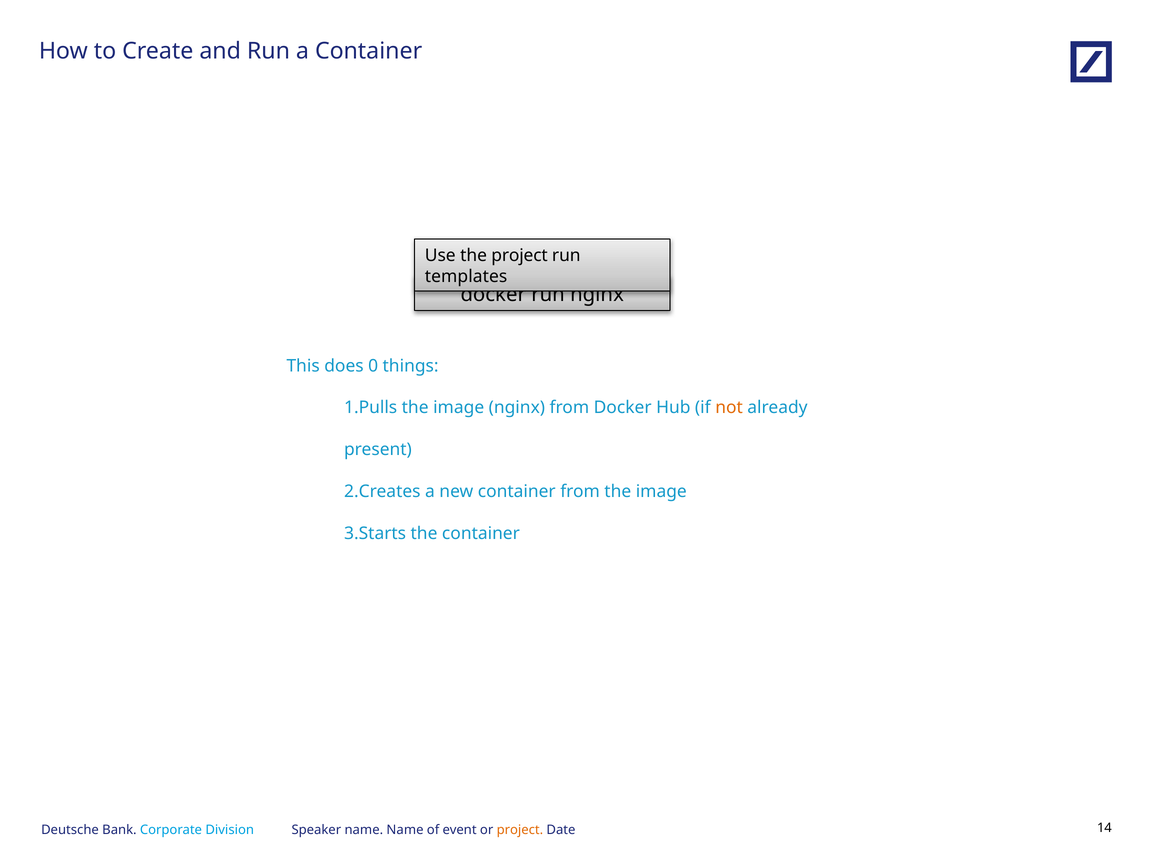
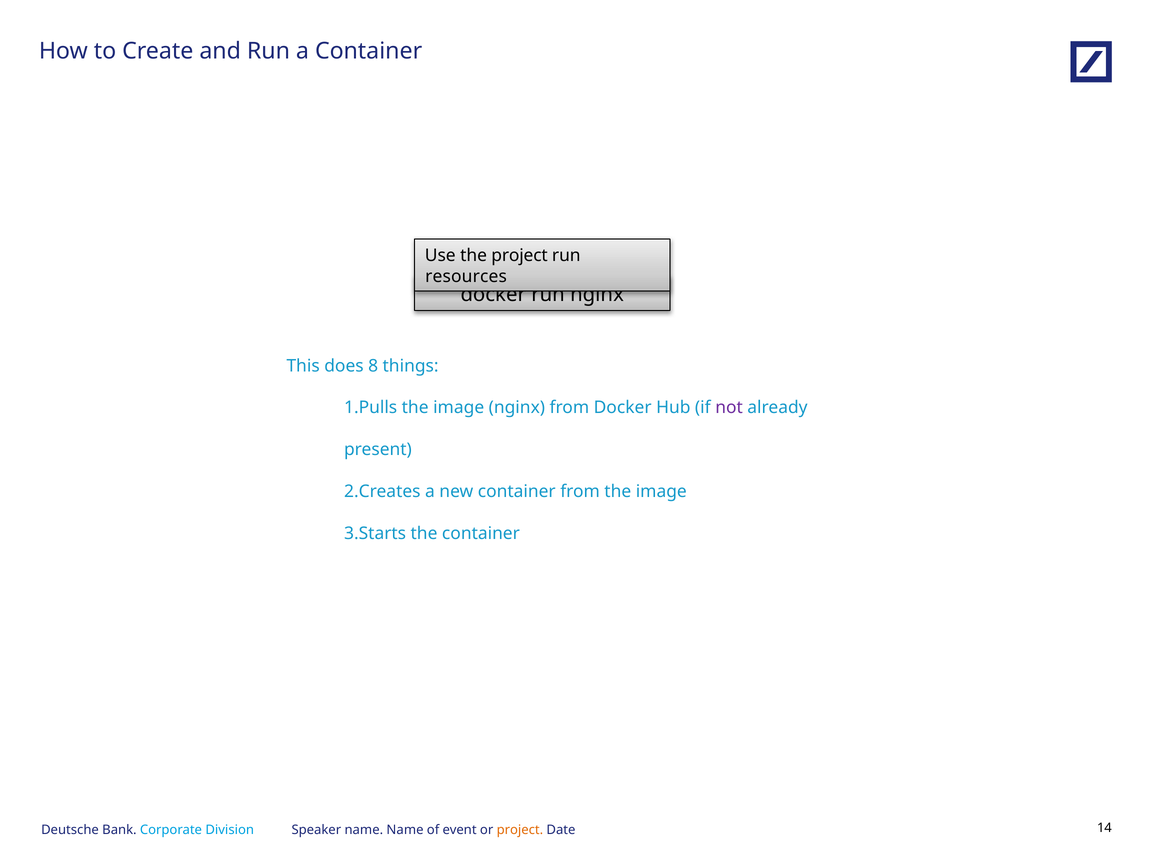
templates: templates -> resources
0: 0 -> 8
not colour: orange -> purple
